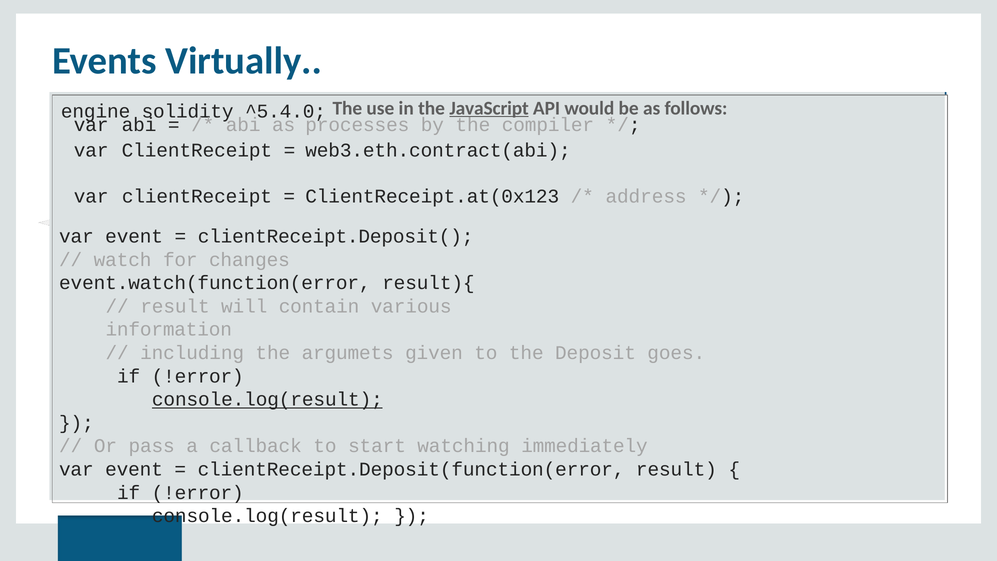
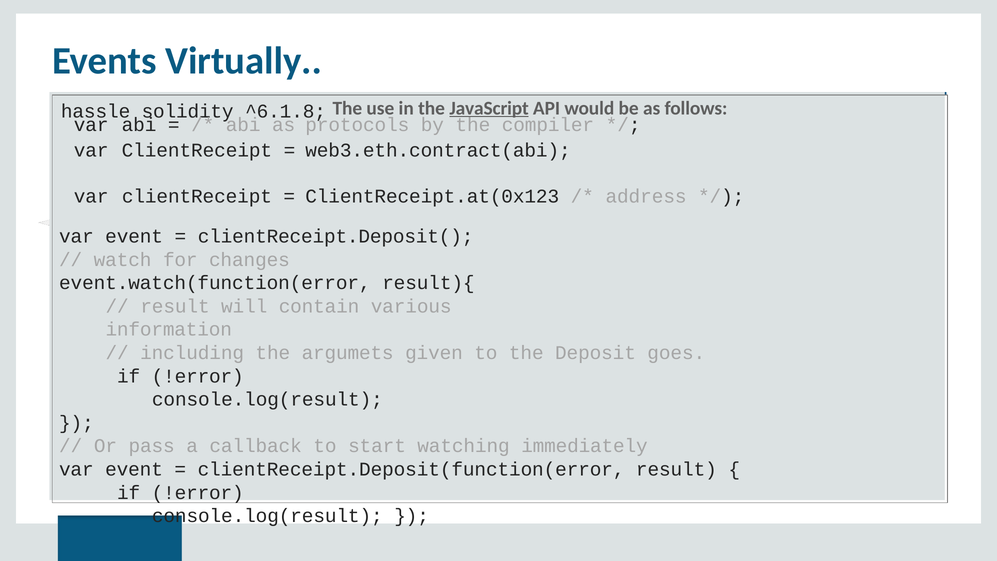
engine: engine -> hassle
^5.4.0: ^5.4.0 -> ^6.1.8
processes: processes -> protocols
console.log(result at (267, 399) underline: present -> none
